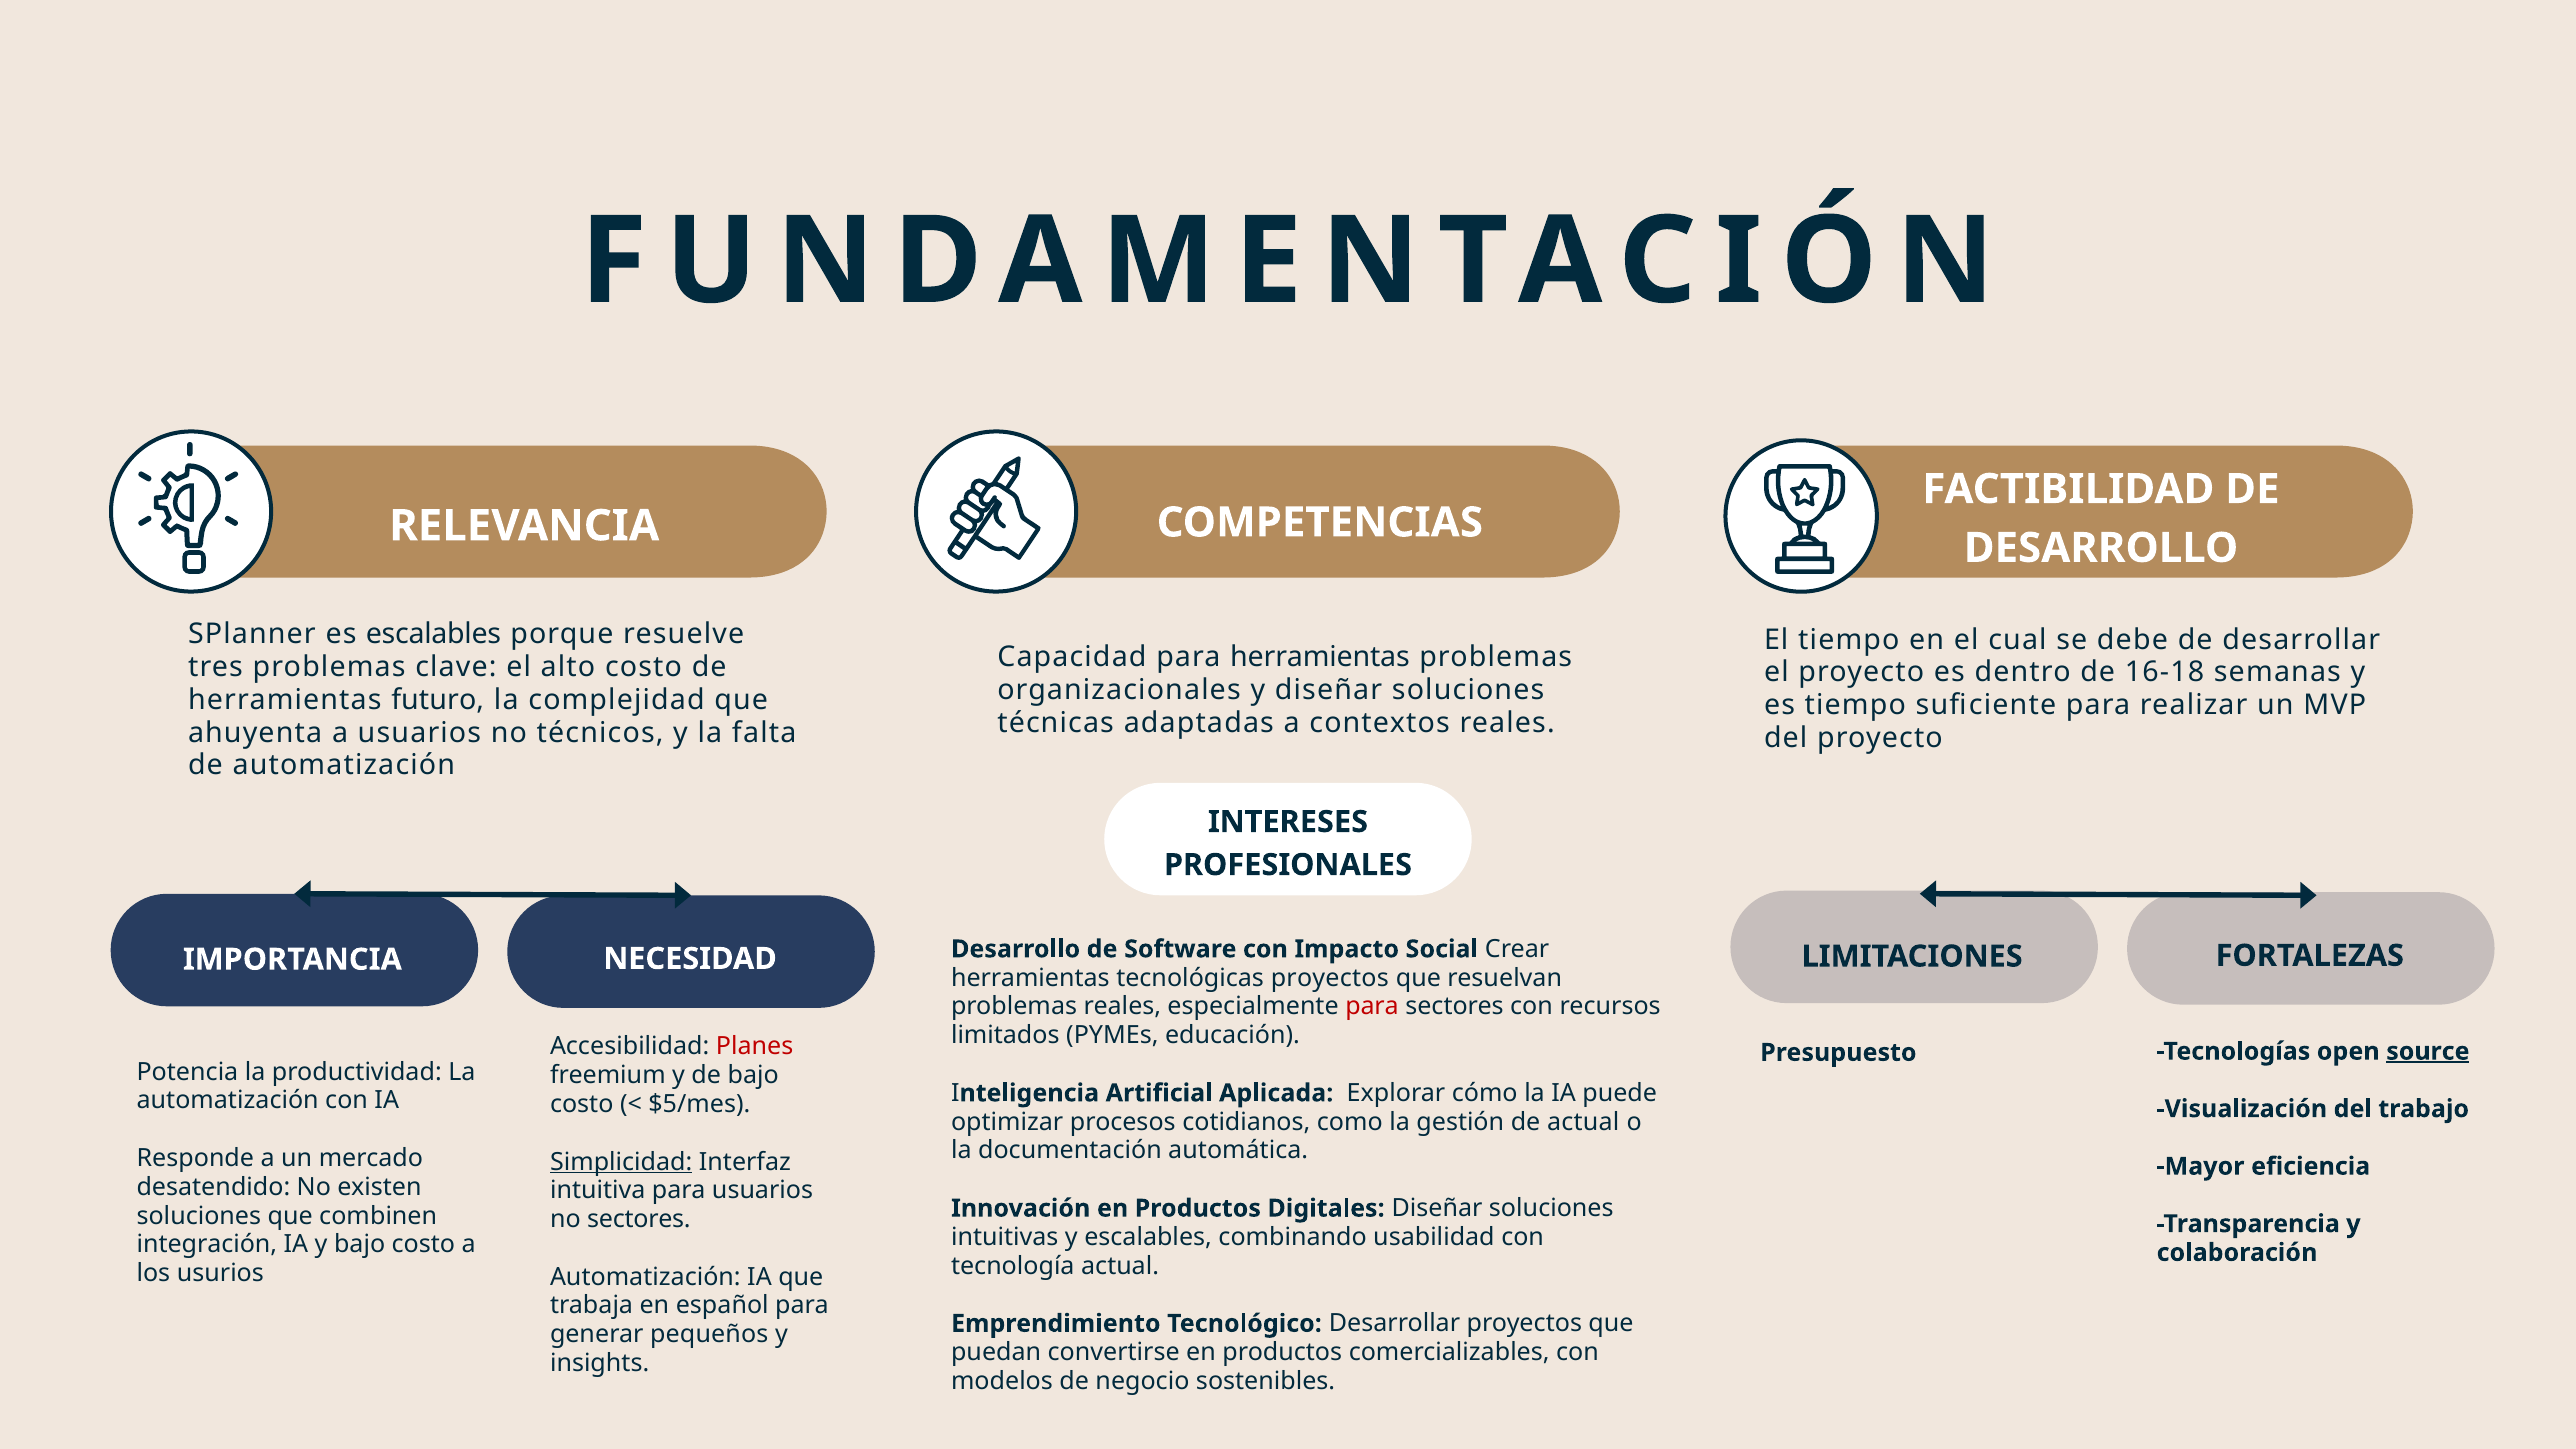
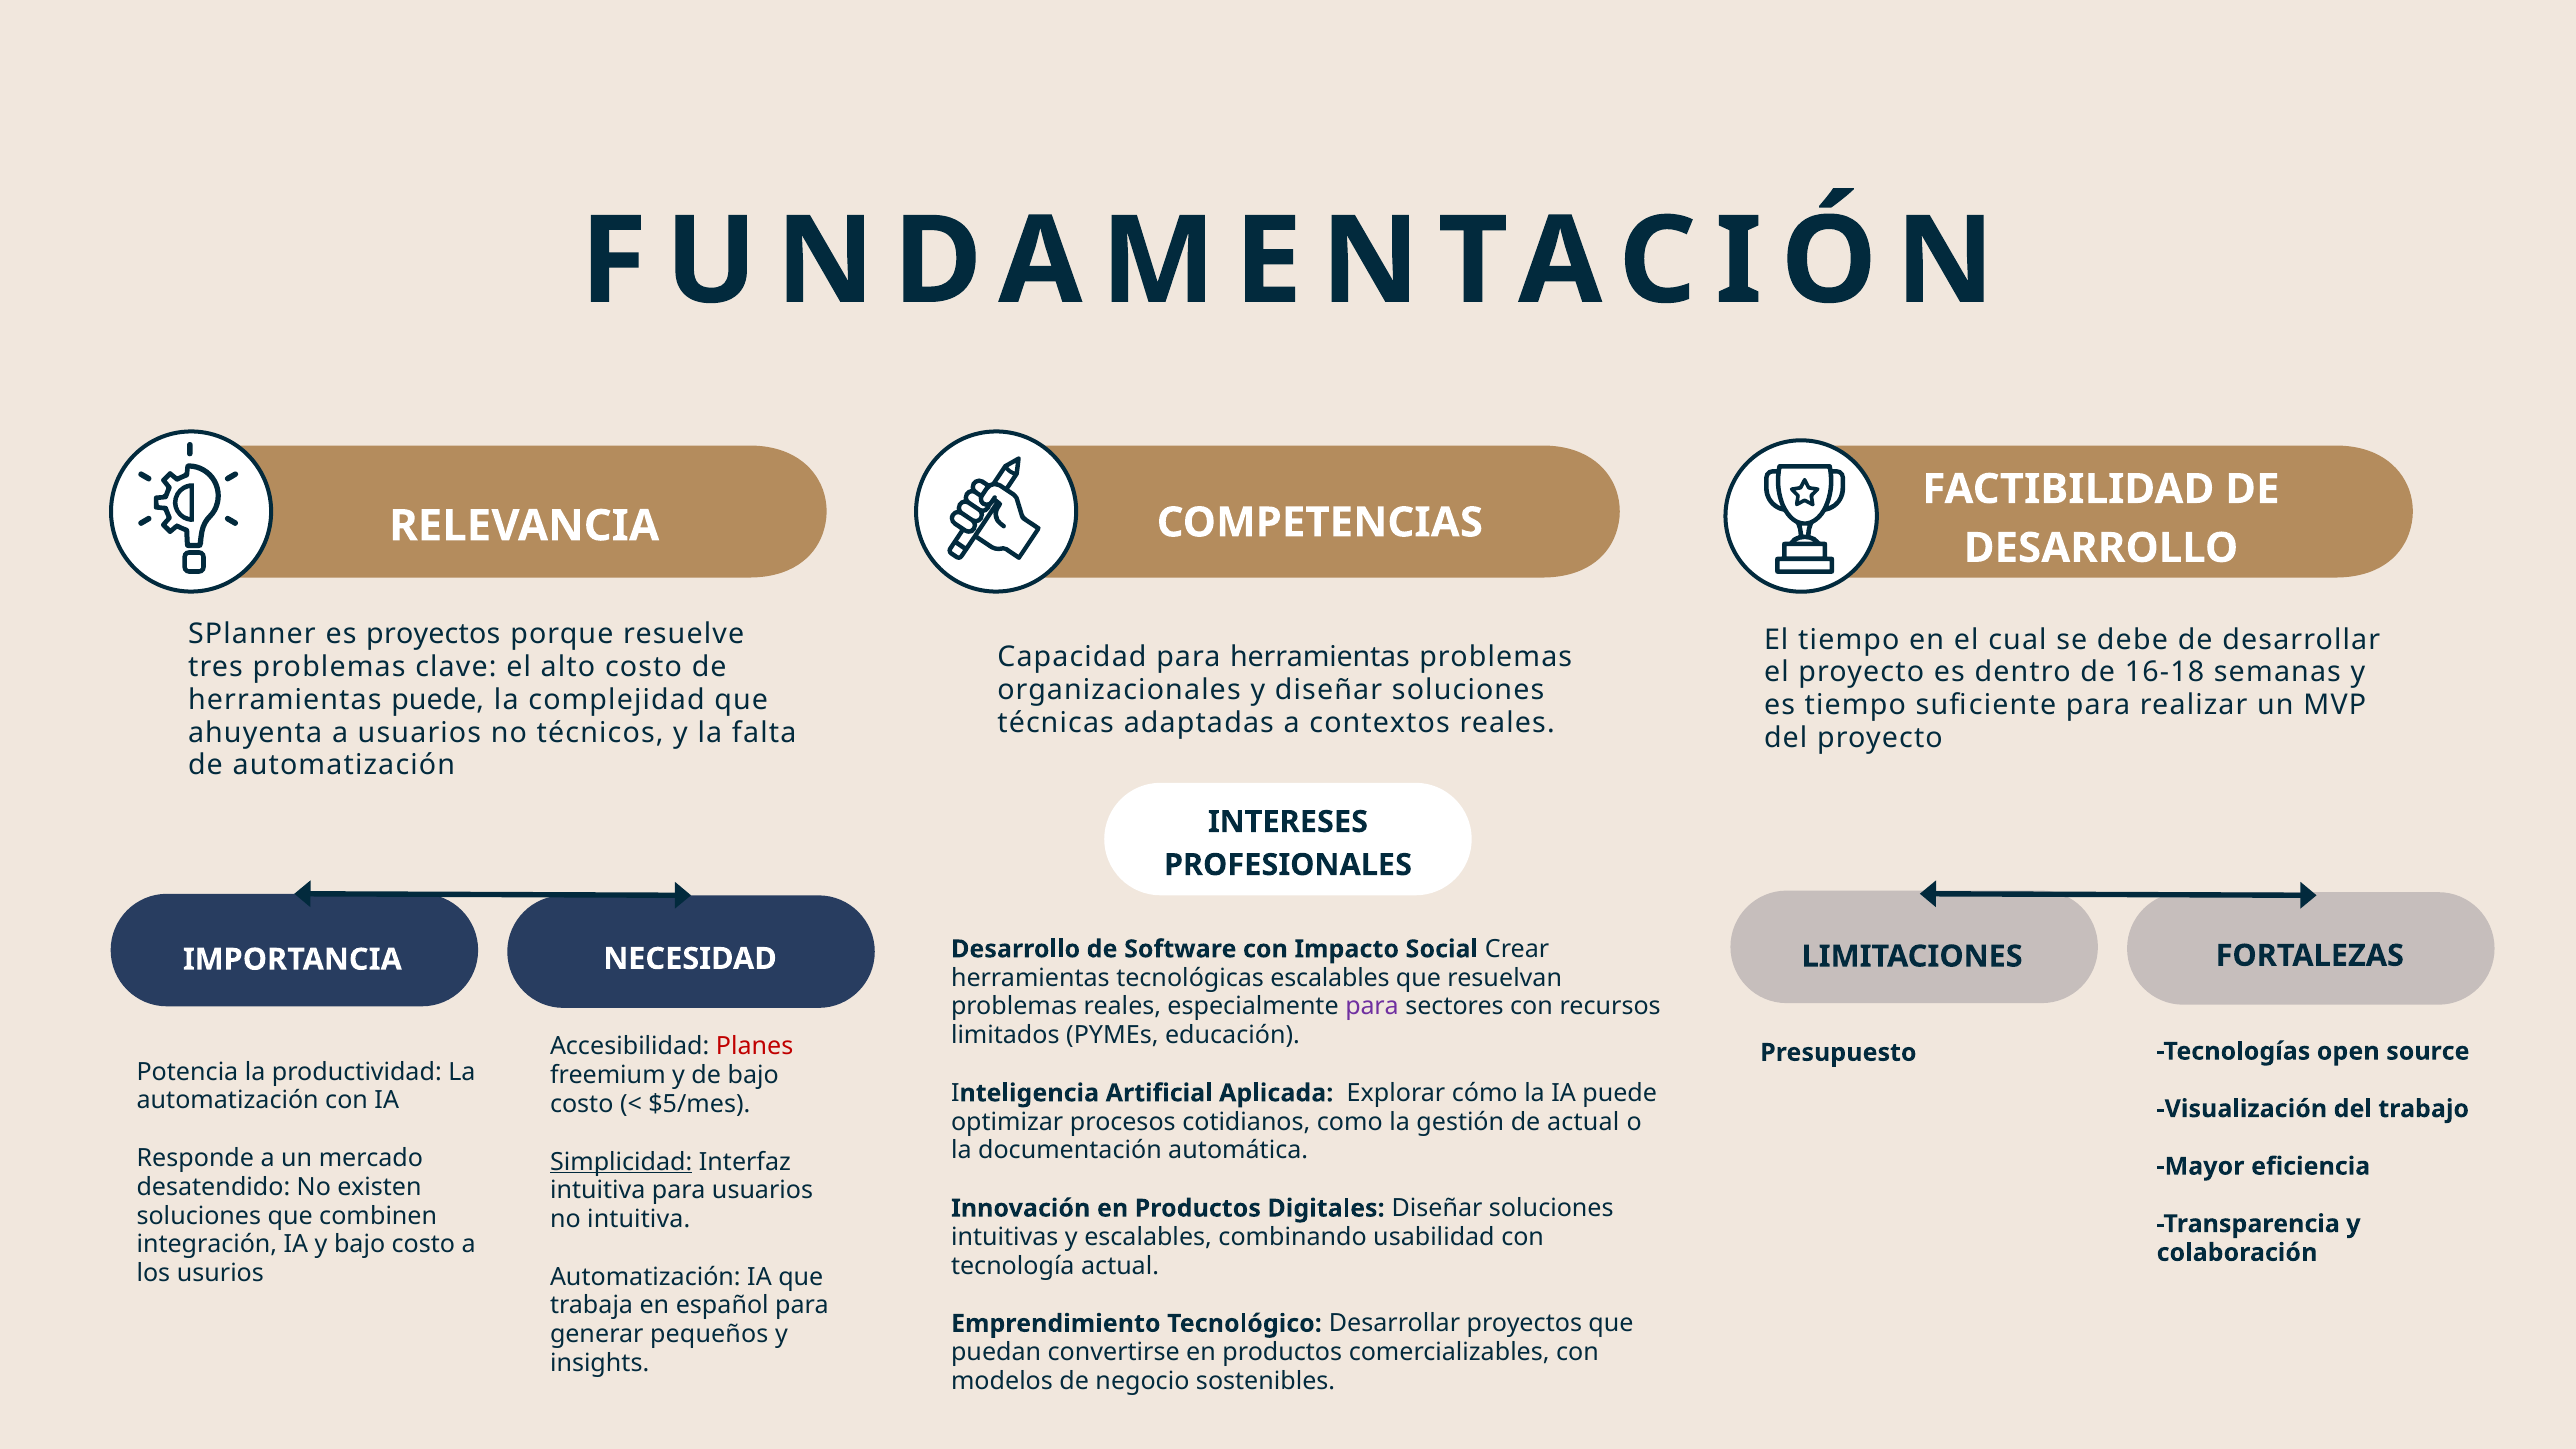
es escalables: escalables -> proyectos
herramientas futuro: futuro -> puede
tecnológicas proyectos: proyectos -> escalables
para at (1372, 1007) colour: red -> purple
source underline: present -> none
no sectores: sectores -> intuitiva
